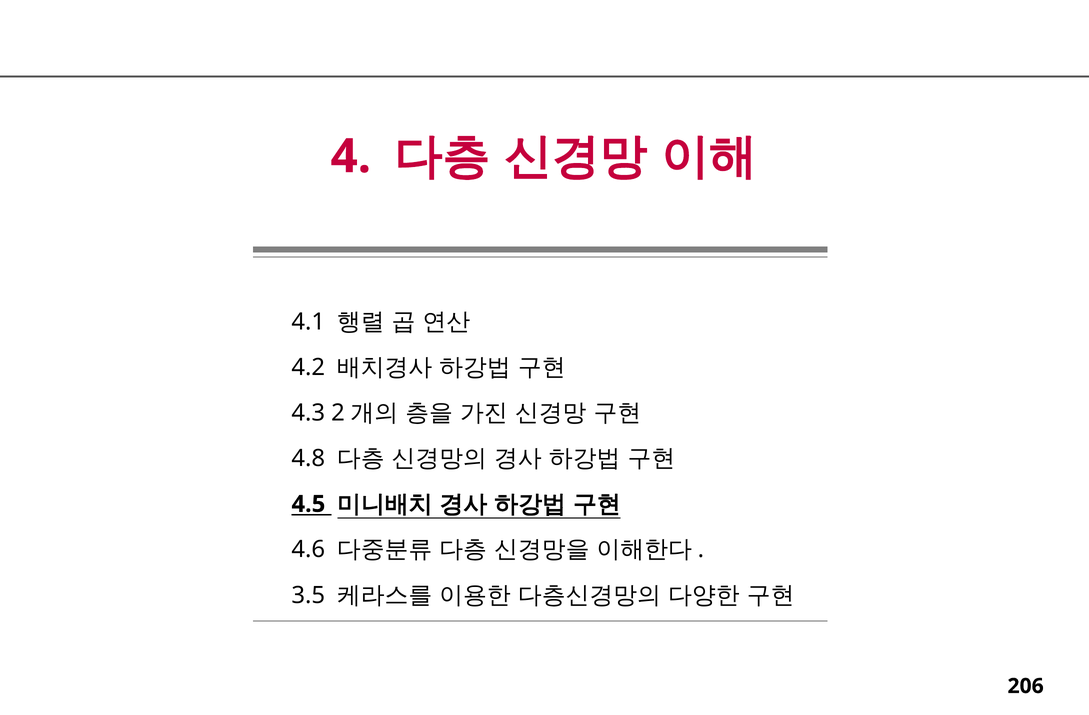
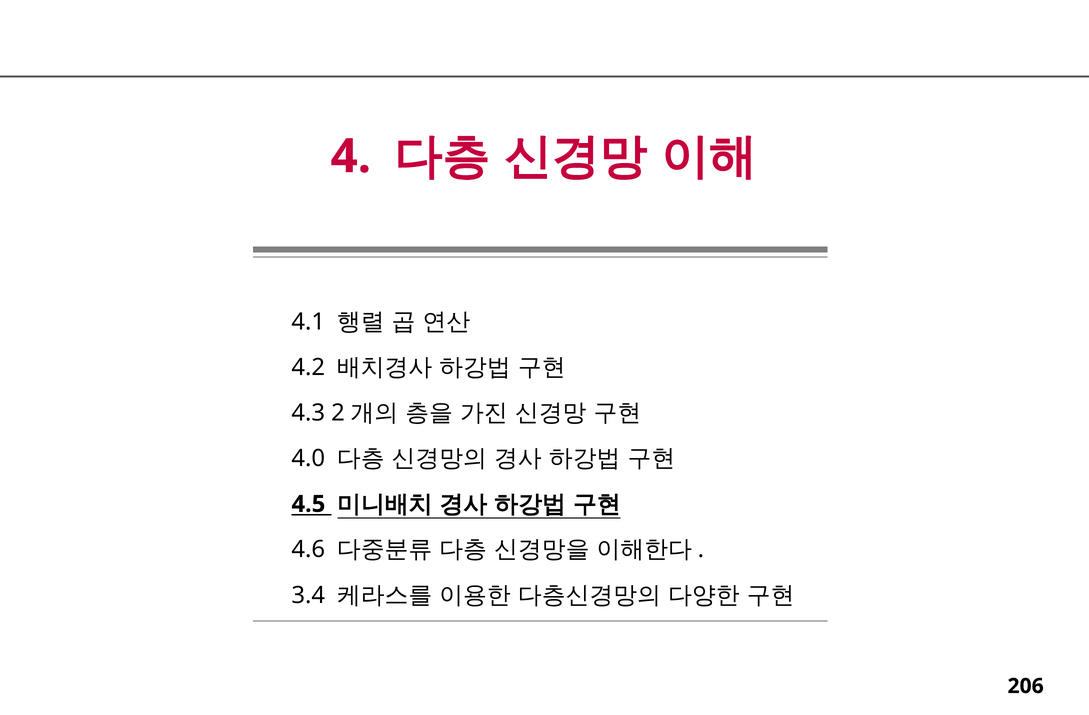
4.8: 4.8 -> 4.0
3.5: 3.5 -> 3.4
